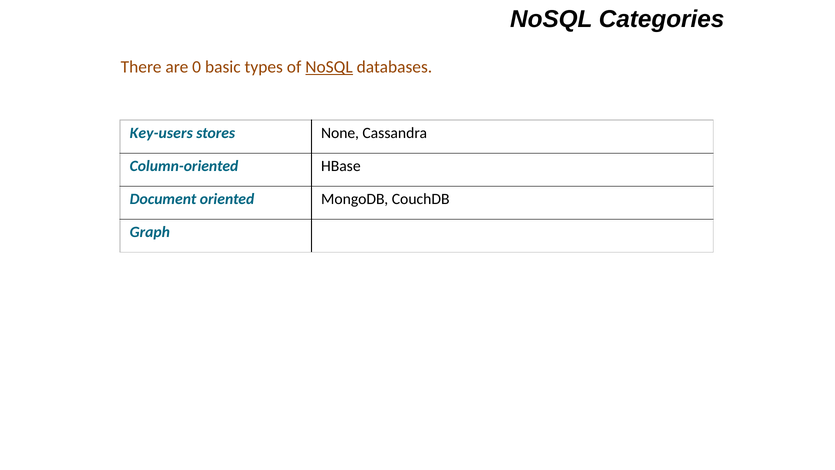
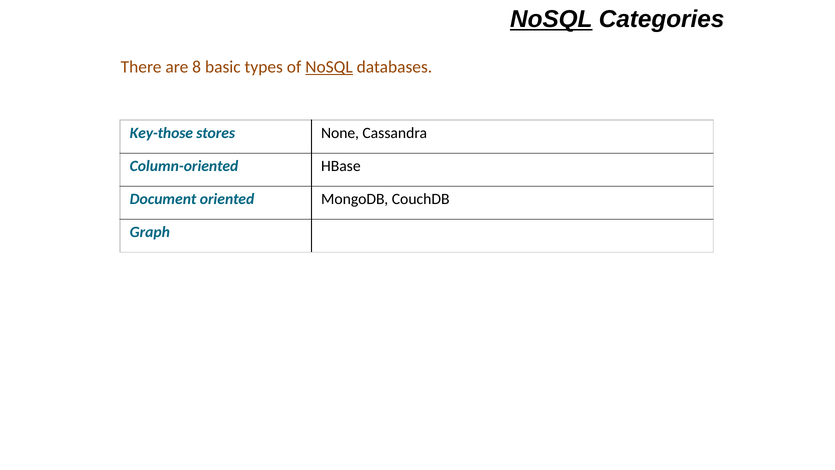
NoSQL at (551, 19) underline: none -> present
0: 0 -> 8
Key-users: Key-users -> Key-those
